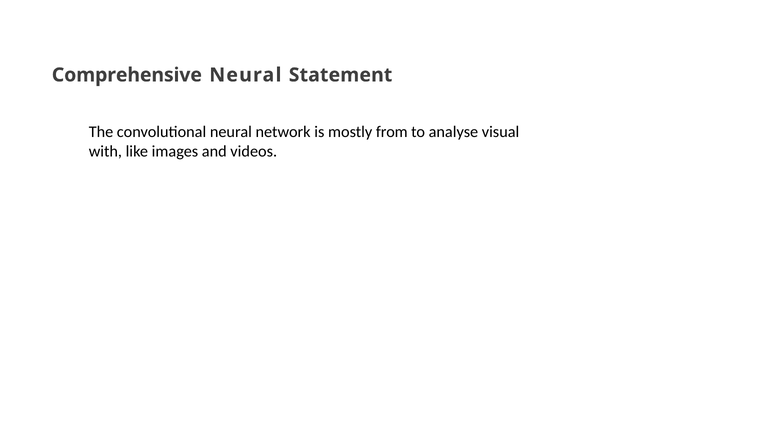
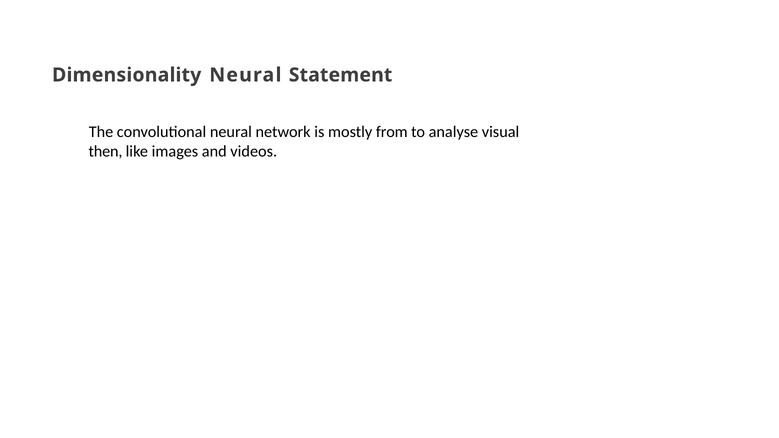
Comprehensive: Comprehensive -> Dimensionality
with: with -> then
